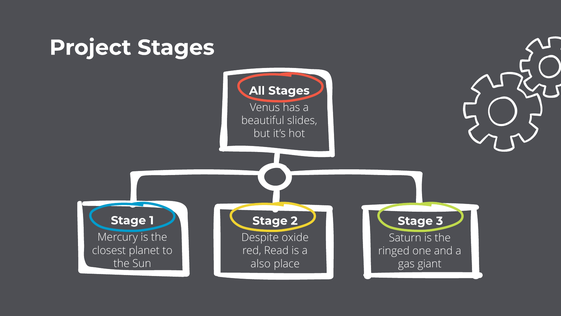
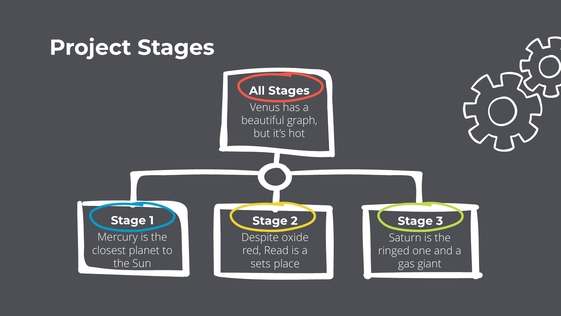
slides: slides -> graph
also: also -> sets
